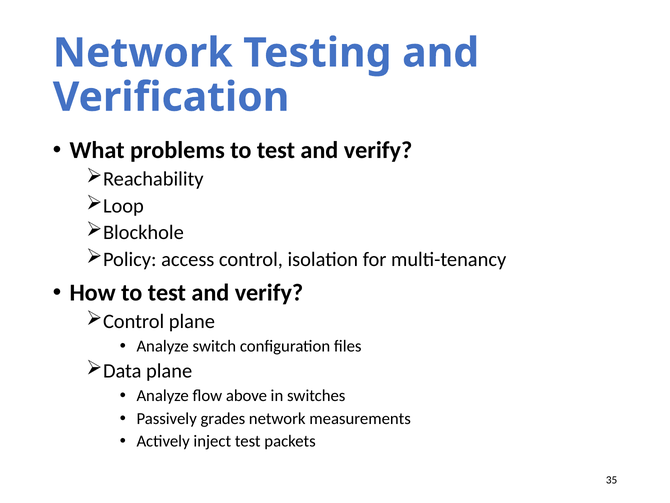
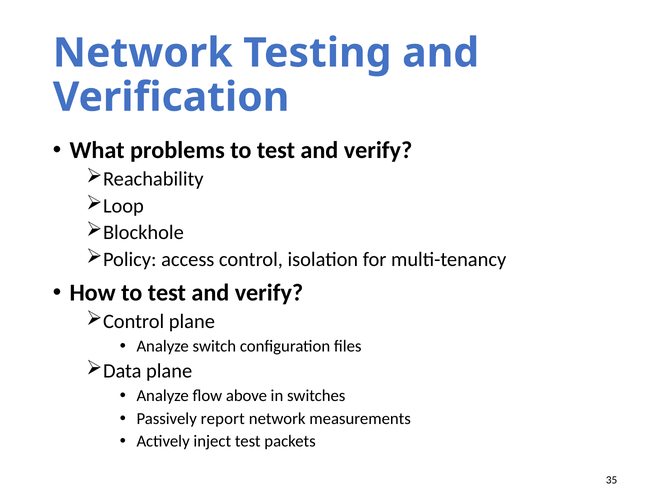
grades: grades -> report
